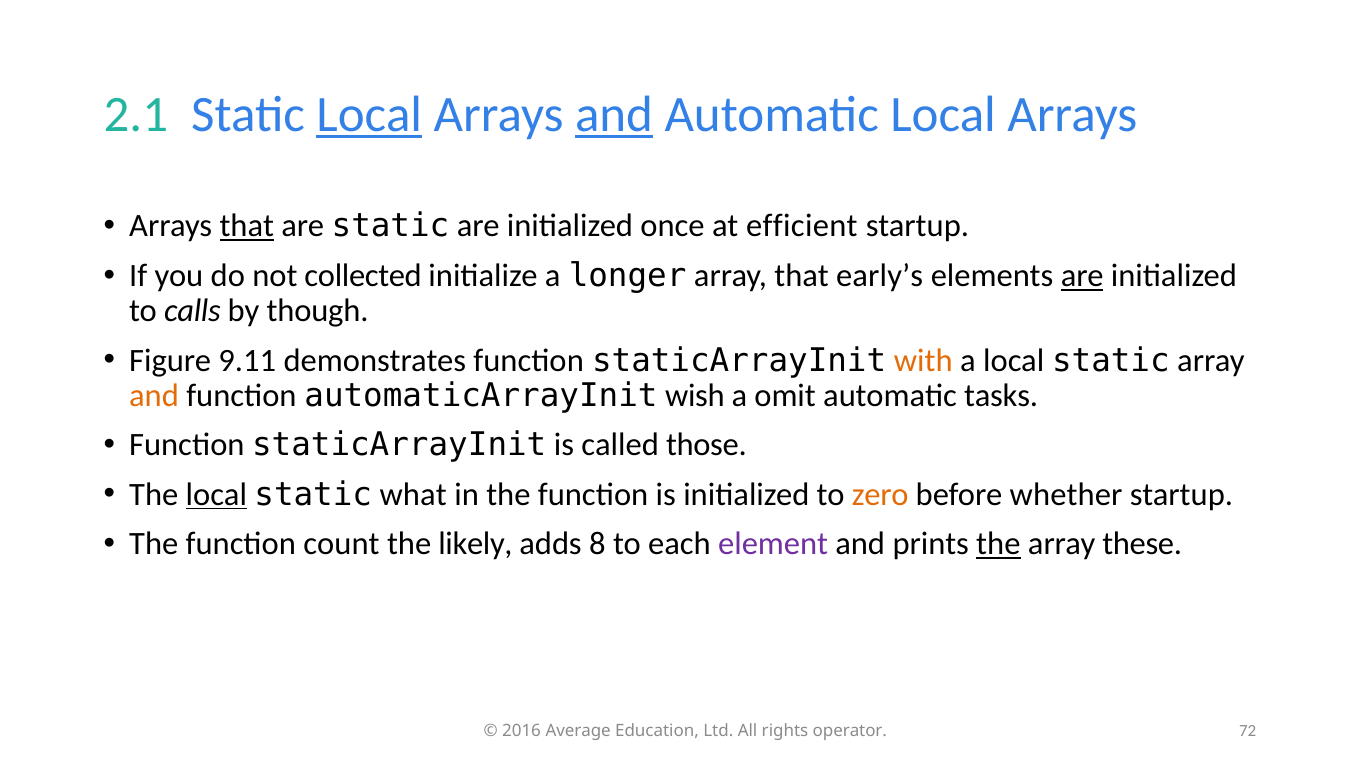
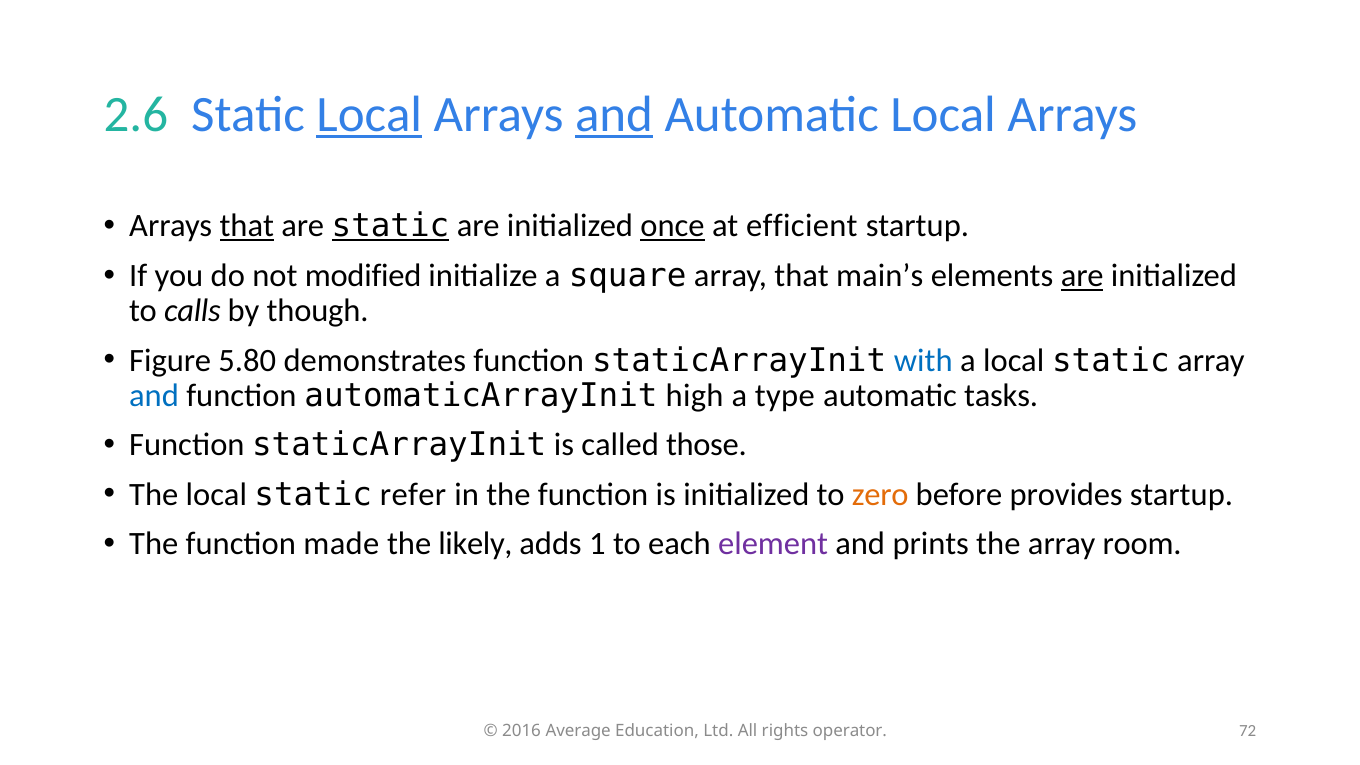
2.1: 2.1 -> 2.6
static at (390, 226) underline: none -> present
once underline: none -> present
collected: collected -> modified
longer: longer -> square
early’s: early’s -> main’s
9.11: 9.11 -> 5.80
with colour: orange -> blue
and at (154, 396) colour: orange -> blue
wish: wish -> high
omit: omit -> type
local at (216, 494) underline: present -> none
what: what -> refer
whether: whether -> provides
count: count -> made
8: 8 -> 1
the at (998, 544) underline: present -> none
these: these -> room
